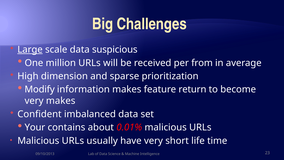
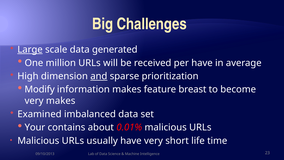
suspicious: suspicious -> generated
per from: from -> have
and underline: none -> present
return: return -> breast
Confident: Confident -> Examined
